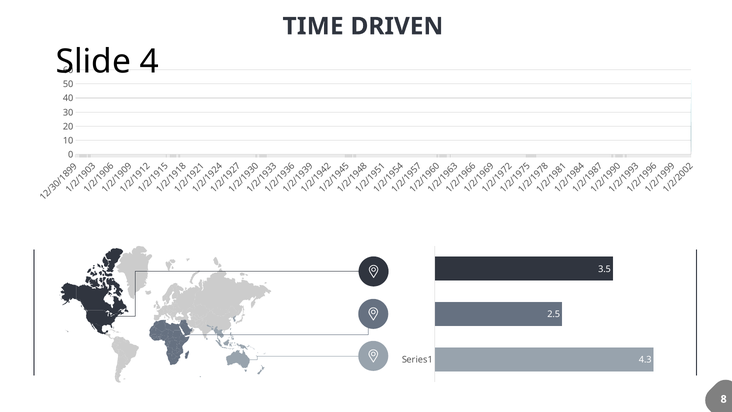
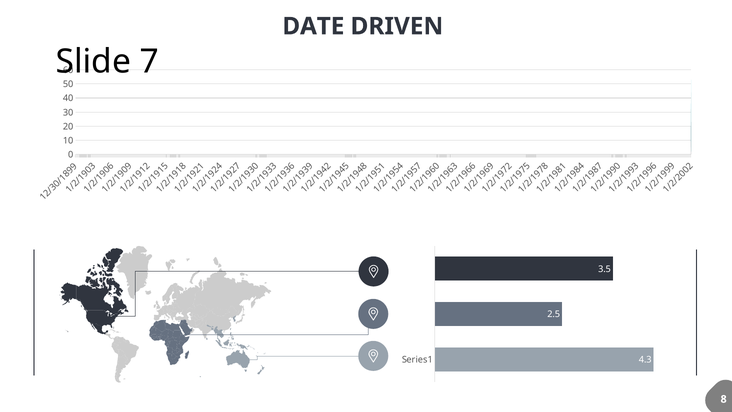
TIME: TIME -> DATE
4 at (149, 61): 4 -> 7
